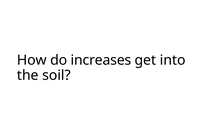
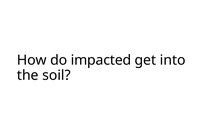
increases: increases -> impacted
